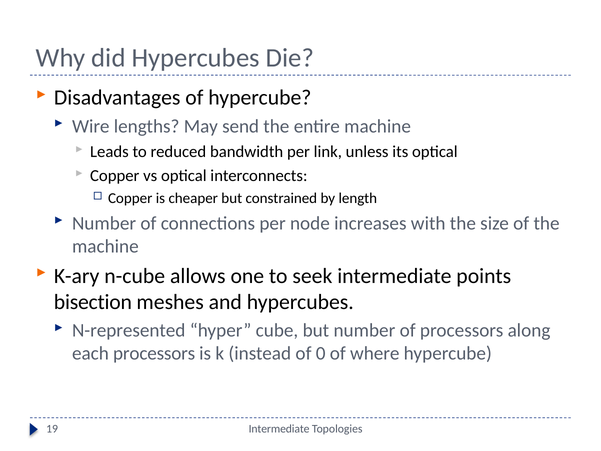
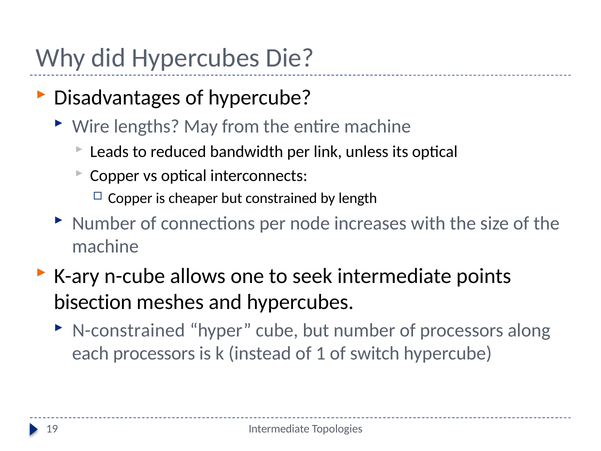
send: send -> from
N-represented: N-represented -> N-constrained
0: 0 -> 1
where: where -> switch
